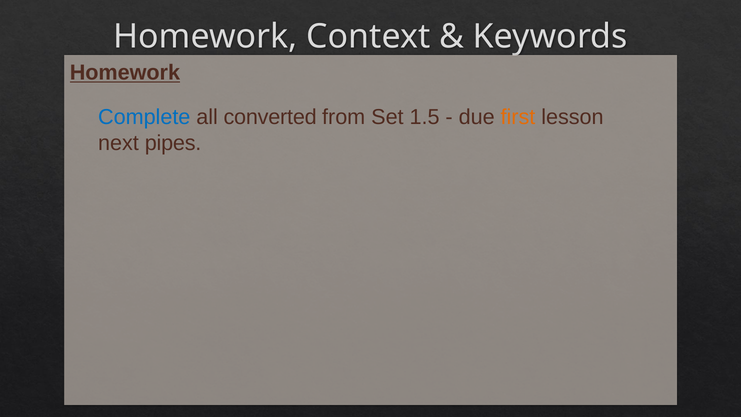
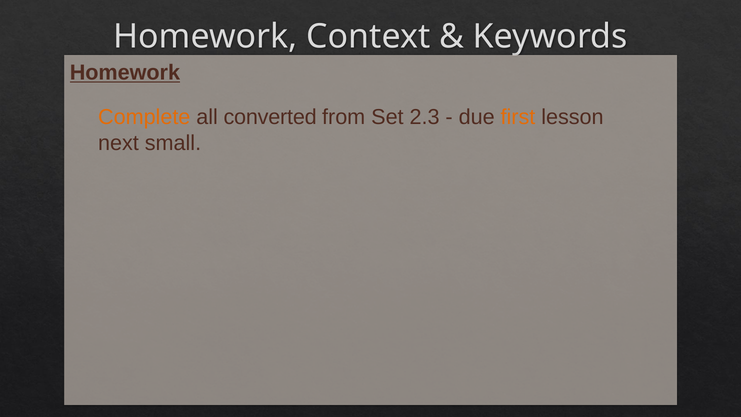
Complete colour: blue -> orange
1.5: 1.5 -> 2.3
pipes: pipes -> small
